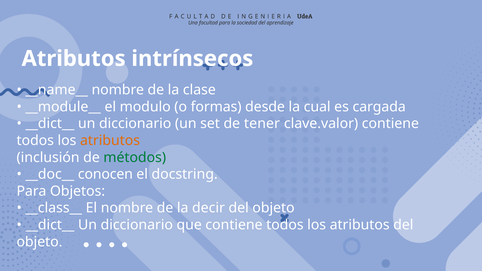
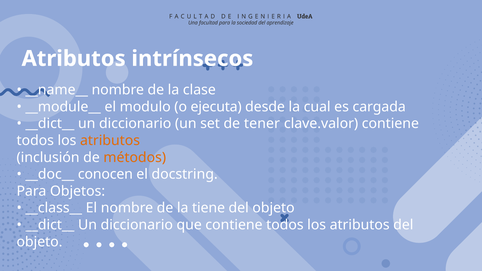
formas: formas -> ejecuta
métodos colour: green -> orange
decir: decir -> tiene
